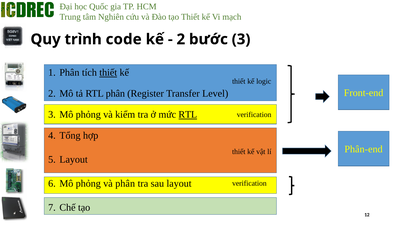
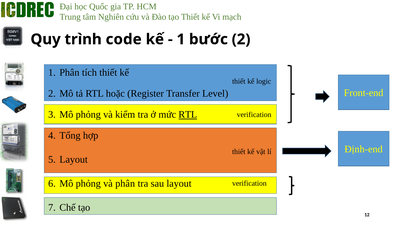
2 at (181, 39): 2 -> 1
bước 3: 3 -> 2
thiết at (108, 73) underline: present -> none
RTL phân: phân -> hoặc
Phân-end: Phân-end -> Định-end
